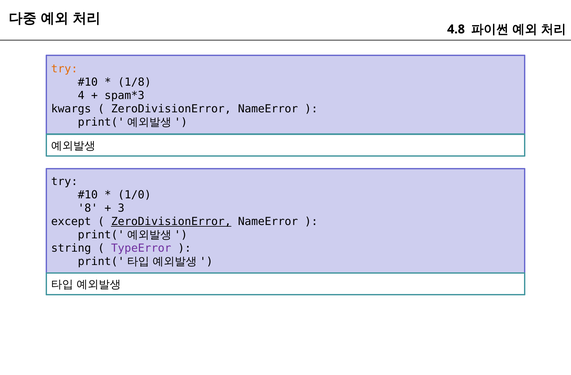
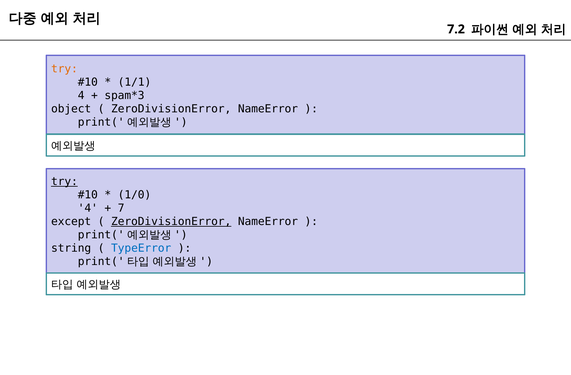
4.8: 4.8 -> 7.2
1/8: 1/8 -> 1/1
kwargs: kwargs -> object
try at (64, 182) underline: none -> present
8 at (88, 208): 8 -> 4
3: 3 -> 7
TypeError colour: purple -> blue
